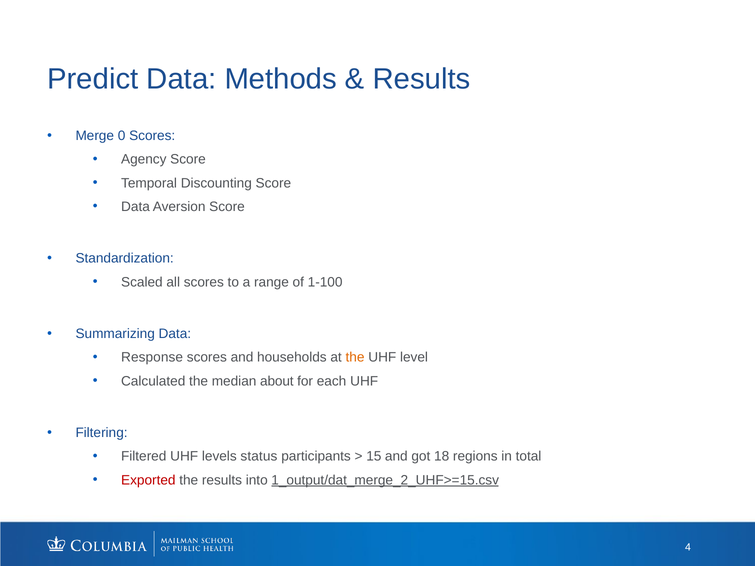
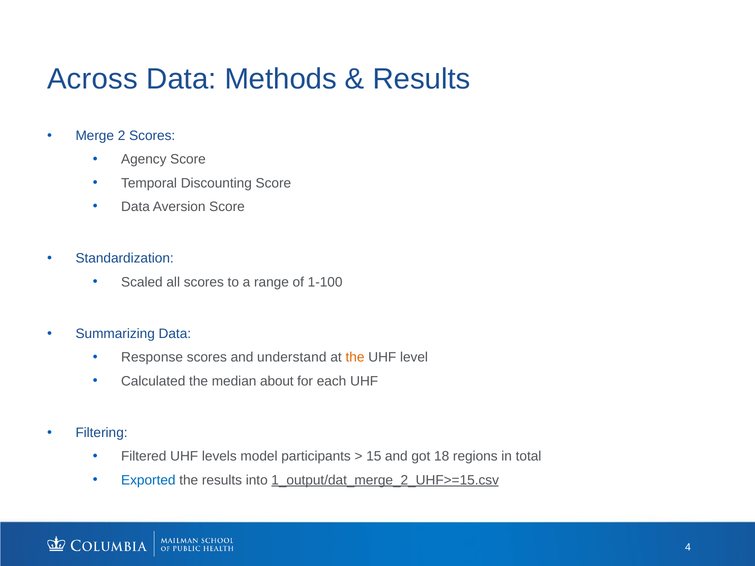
Predict: Predict -> Across
0: 0 -> 2
households: households -> understand
status: status -> model
Exported colour: red -> blue
